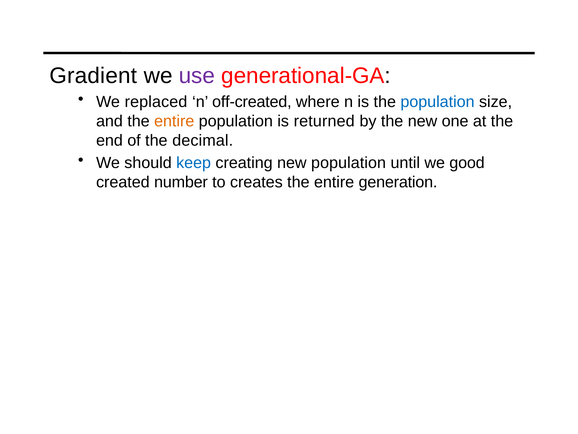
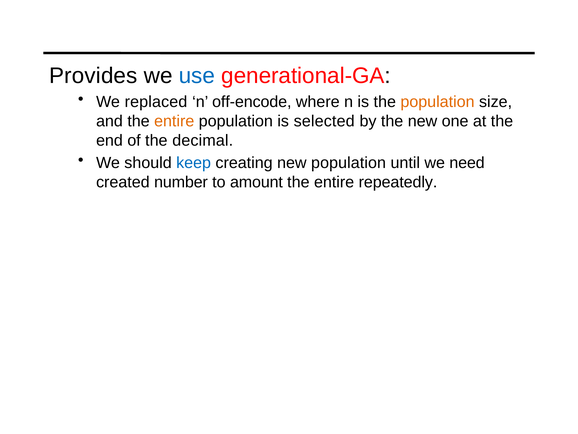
Gradient: Gradient -> Provides
use colour: purple -> blue
off-created: off-created -> off-encode
population at (437, 102) colour: blue -> orange
returned: returned -> selected
good: good -> need
creates: creates -> amount
generation: generation -> repeatedly
